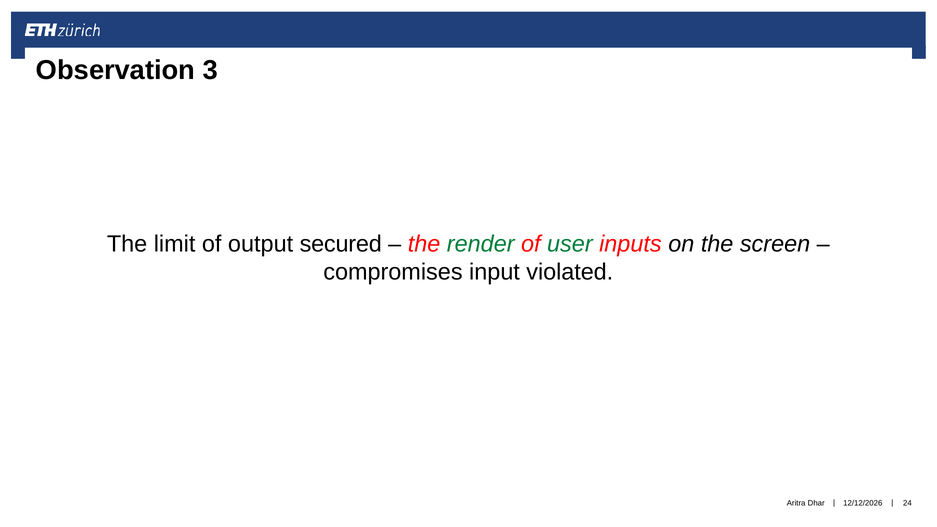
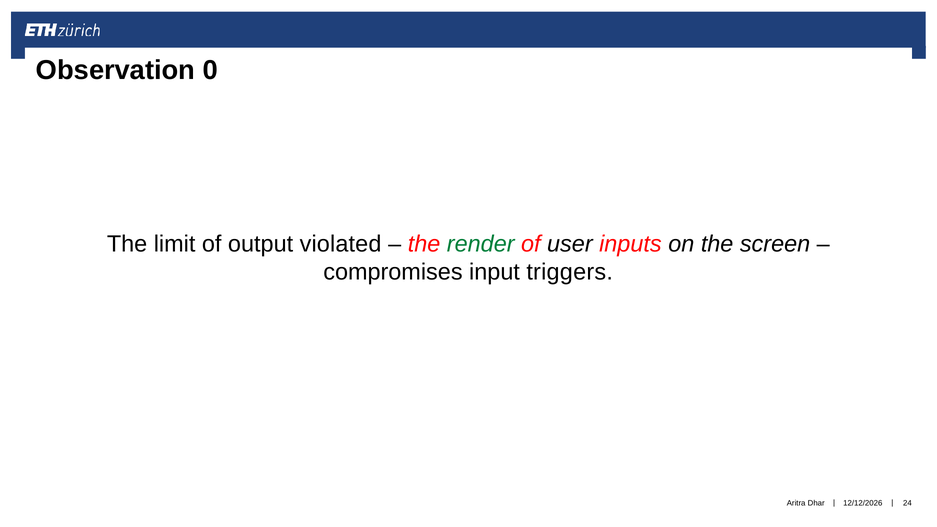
3: 3 -> 0
secured: secured -> violated
user colour: green -> black
violated: violated -> triggers
